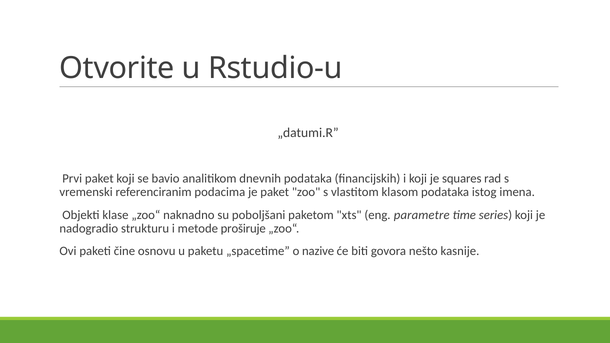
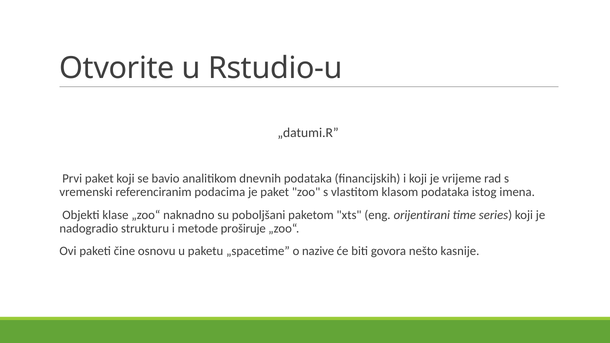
squares: squares -> vrijeme
parametre: parametre -> orijentirani
